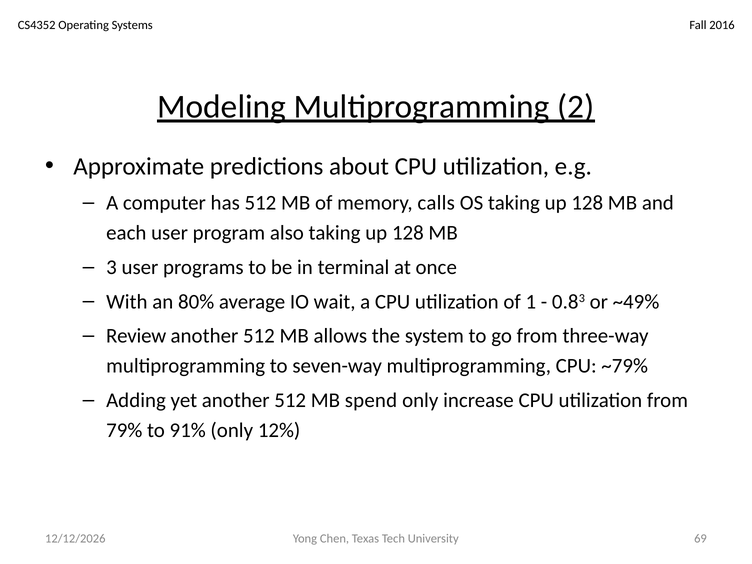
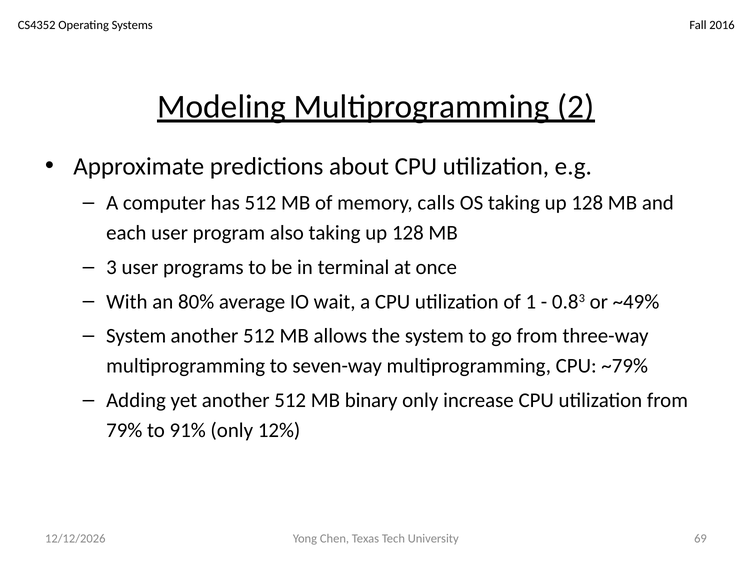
Review at (136, 336): Review -> System
spend: spend -> binary
